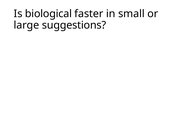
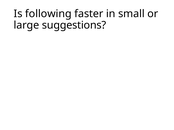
biological: biological -> following
